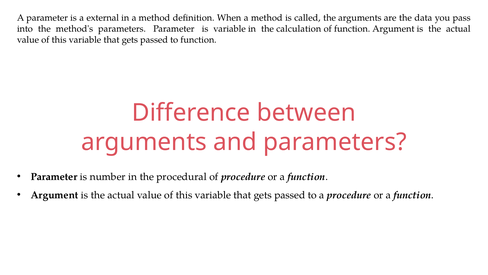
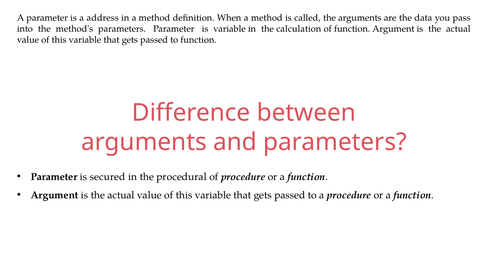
external: external -> address
number: number -> secured
